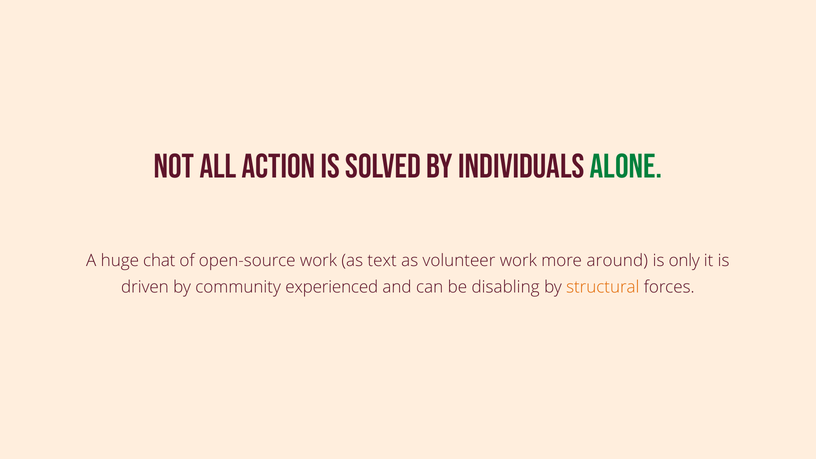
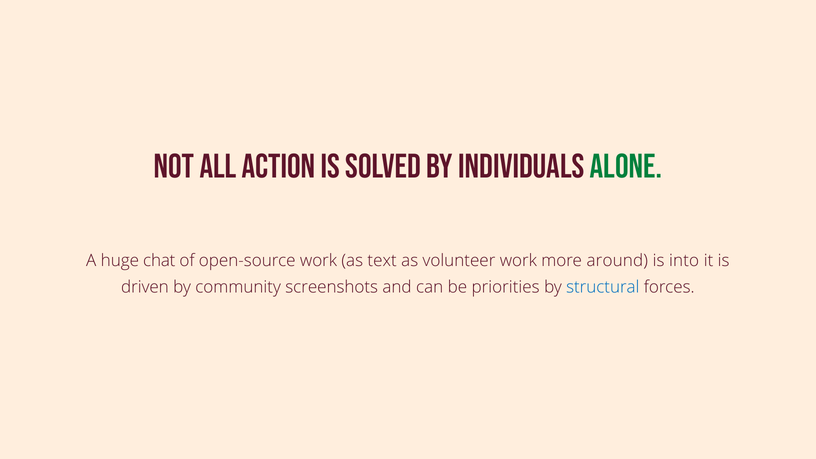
only: only -> into
experienced: experienced -> screenshots
disabling: disabling -> priorities
structural colour: orange -> blue
